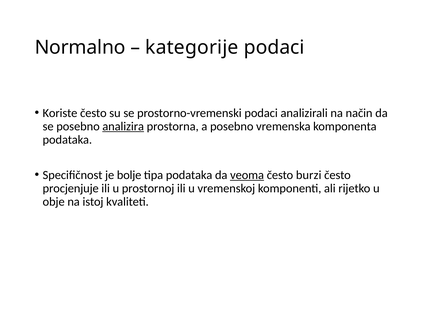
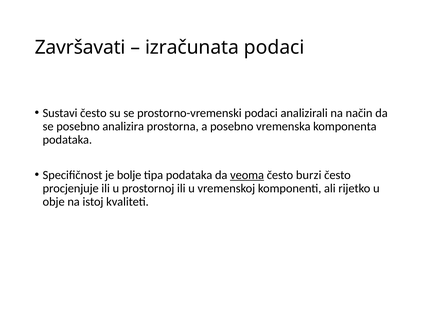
Normalno: Normalno -> Završavati
kategorije: kategorije -> izračunata
Koriste: Koriste -> Sustavi
analizira underline: present -> none
